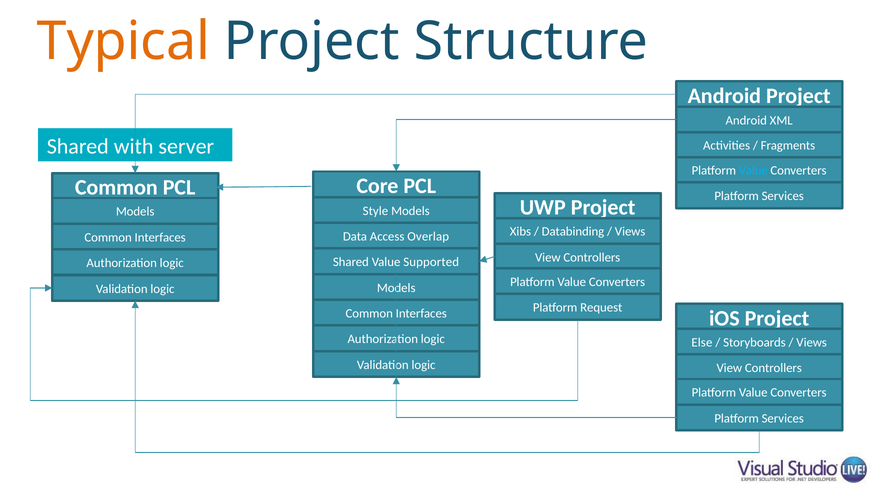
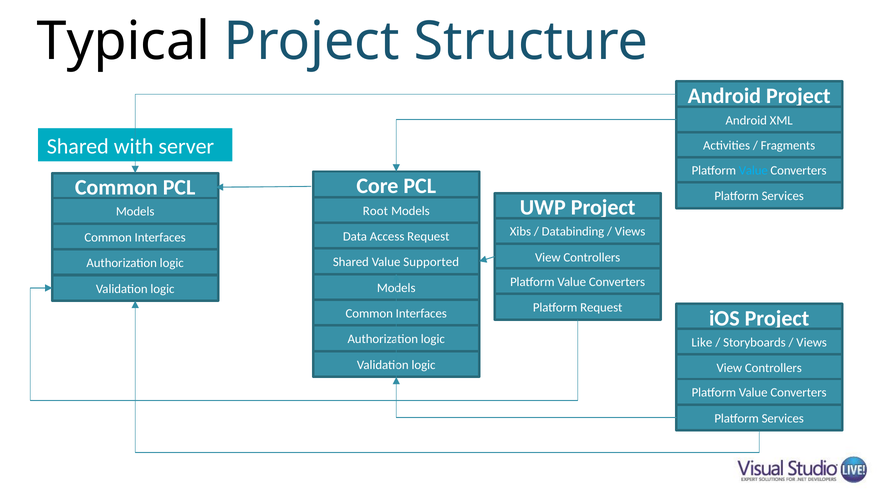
Typical colour: orange -> black
Style: Style -> Root
Access Overlap: Overlap -> Request
Else: Else -> Like
